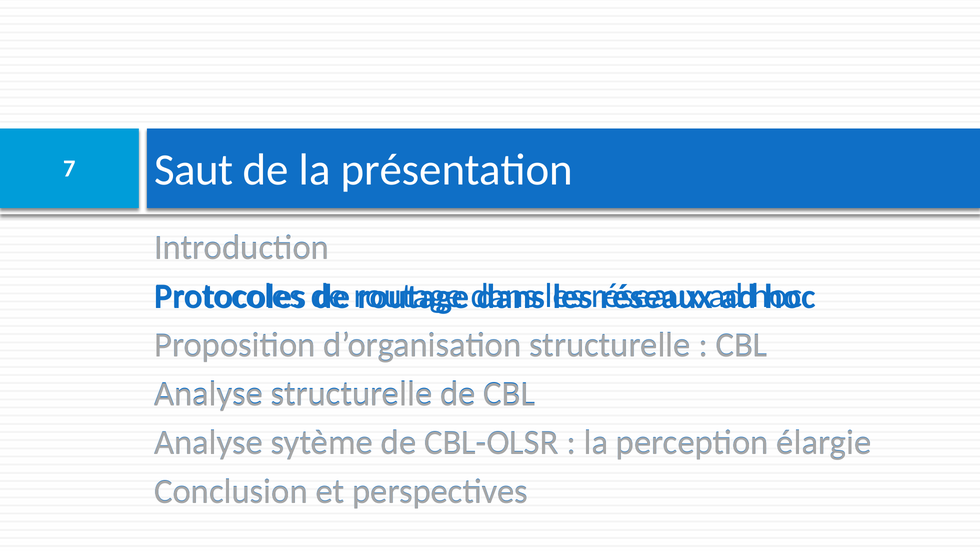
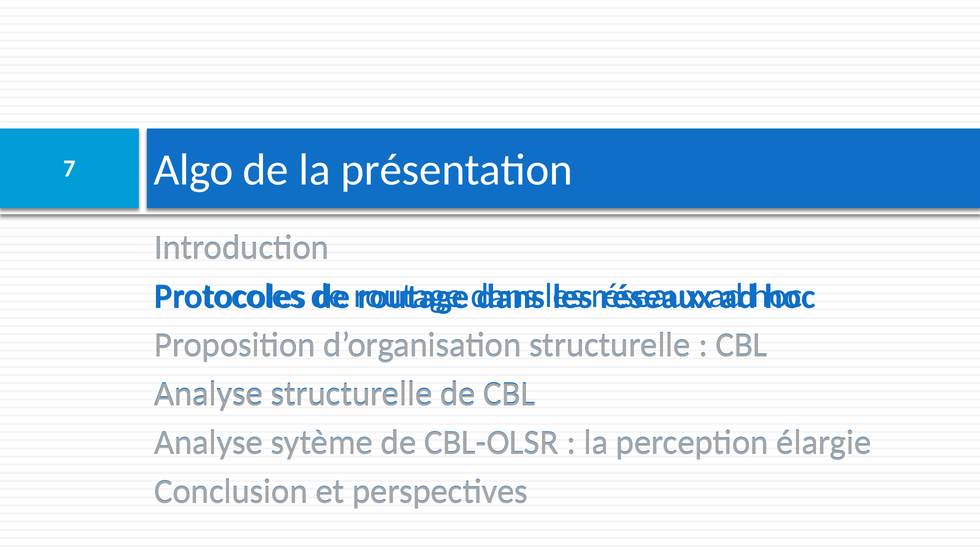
Saut: Saut -> Algo
